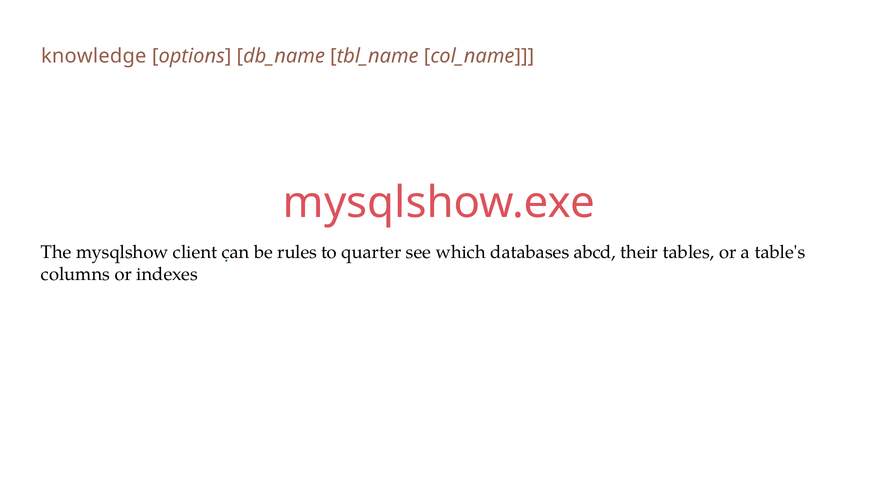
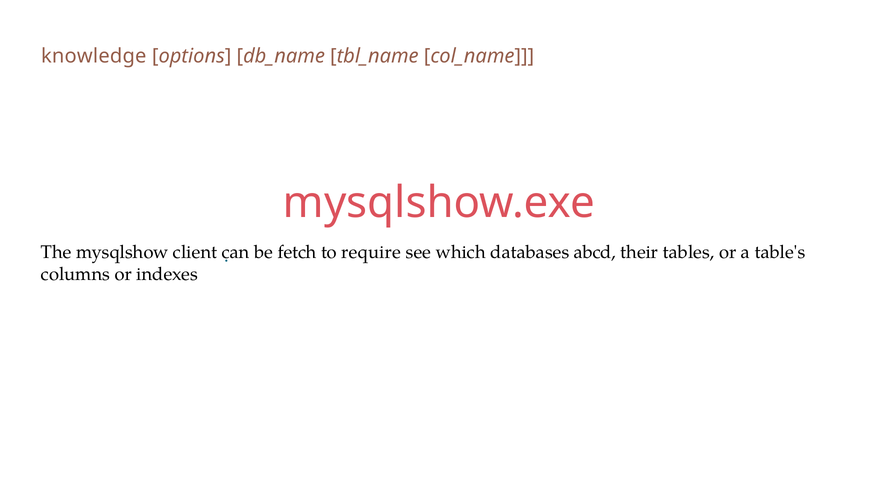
rules: rules -> fetch
quarter: quarter -> require
